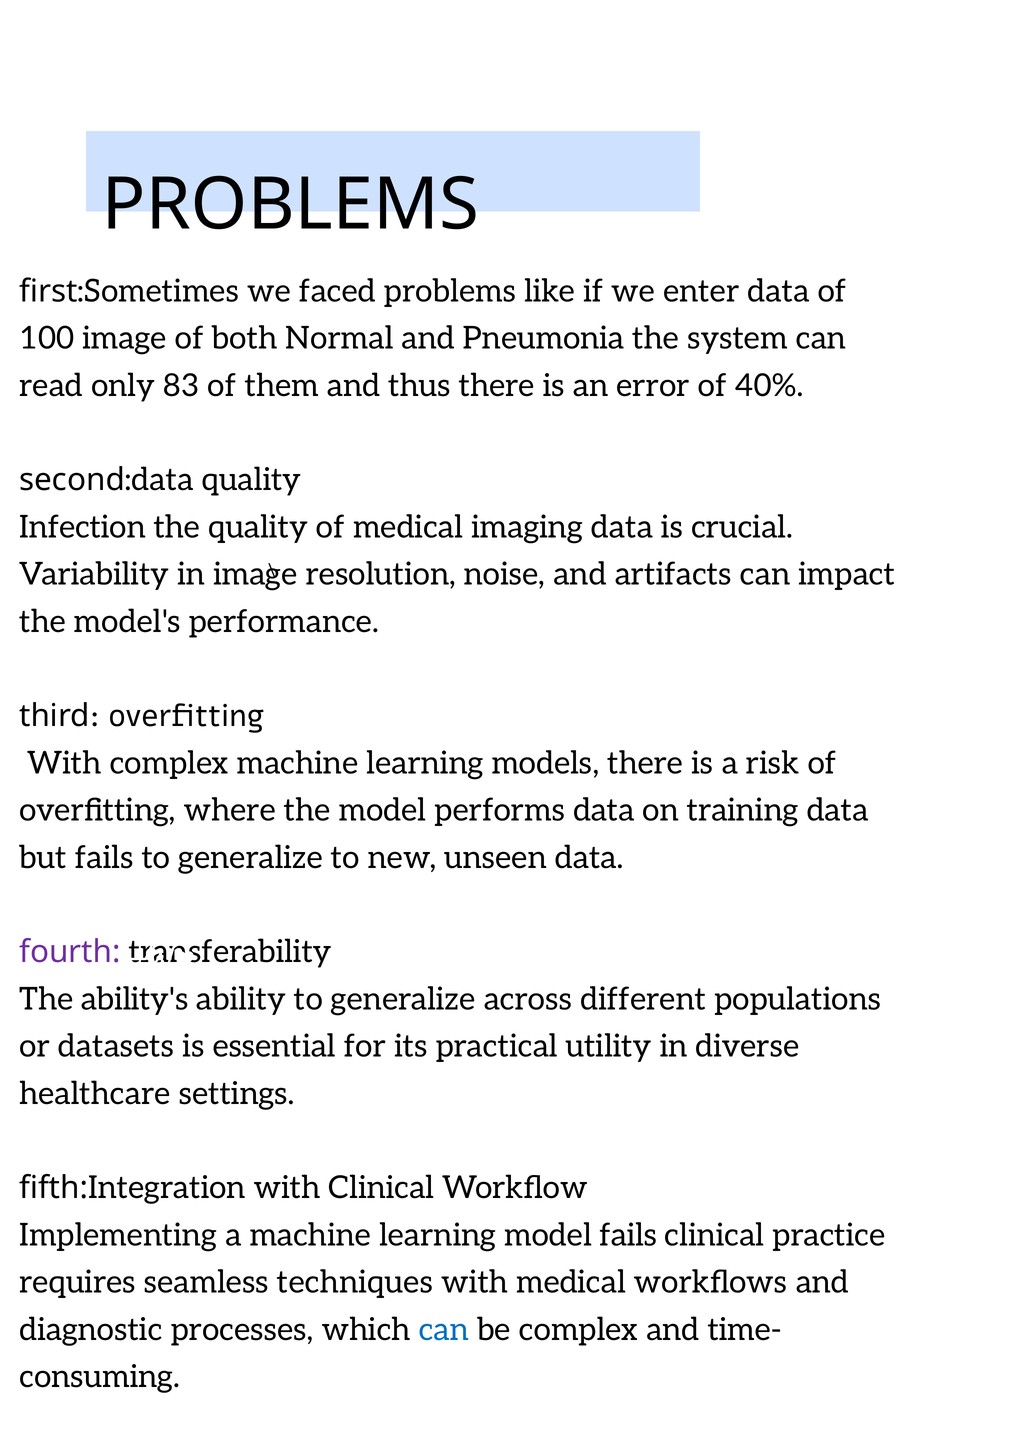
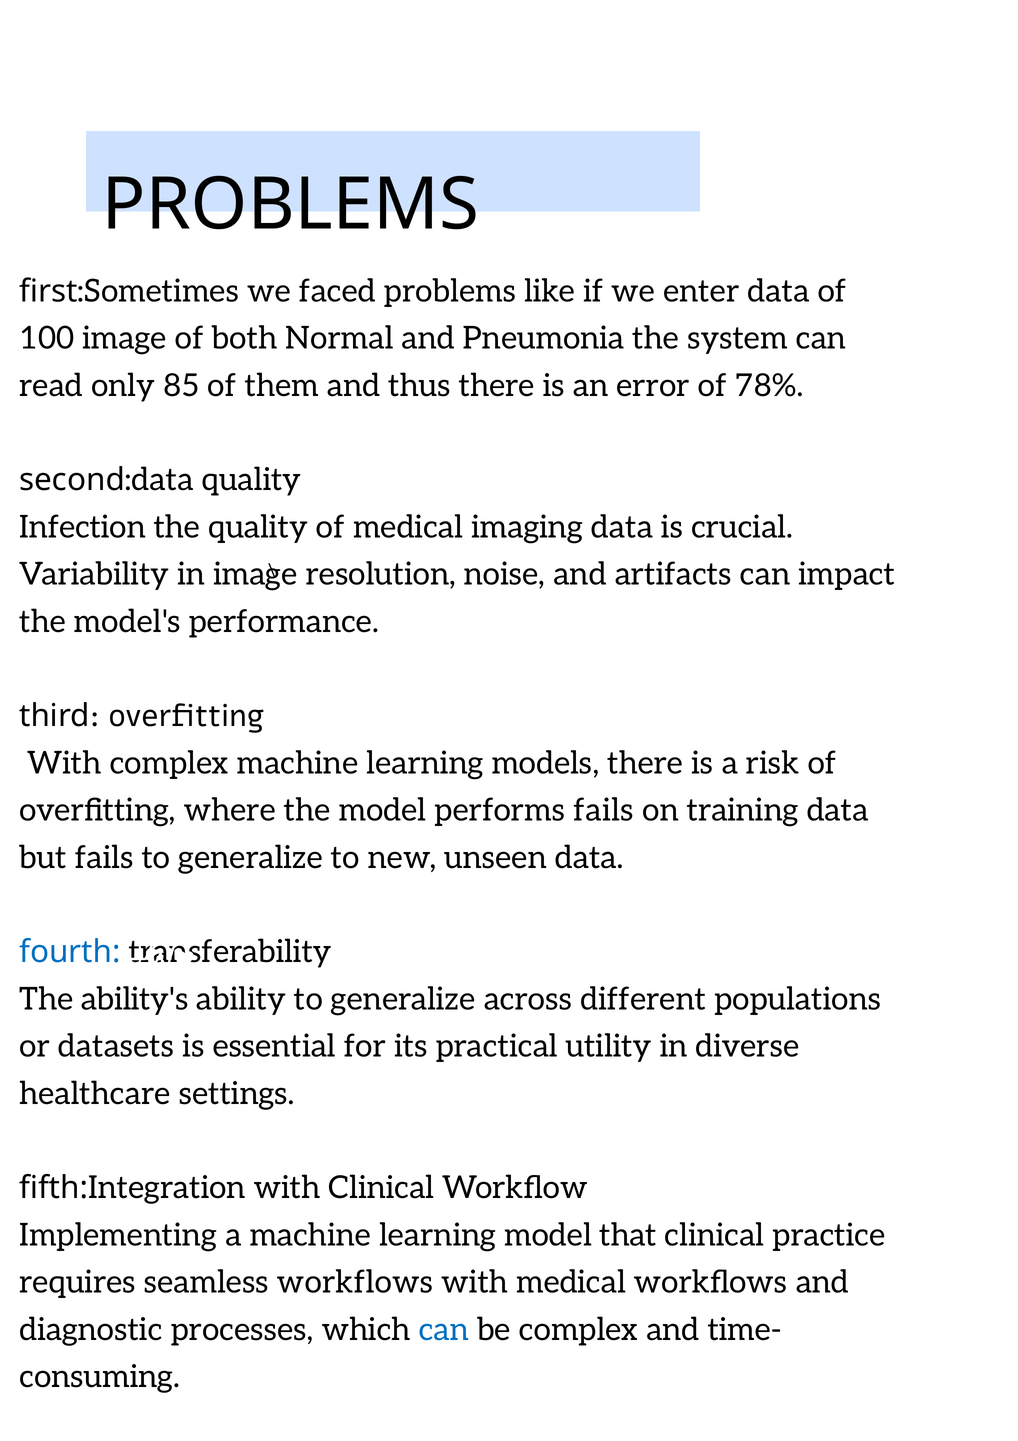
83: 83 -> 85
40%: 40% -> 78%
performs data: data -> fails
fourth colour: purple -> blue
model fails: fails -> that
seamless techniques: techniques -> workflows
